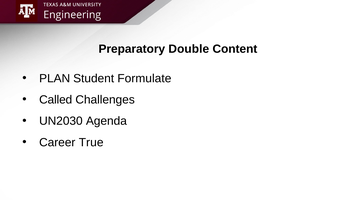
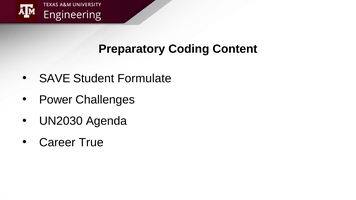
Double: Double -> Coding
PLAN: PLAN -> SAVE
Called: Called -> Power
